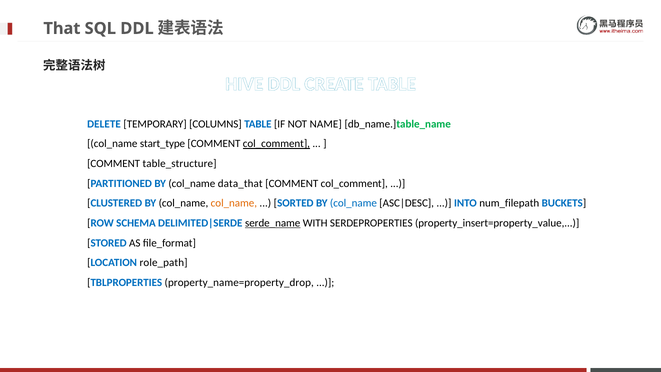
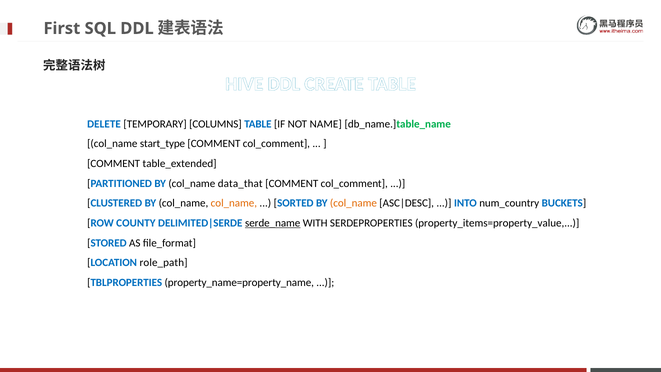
That: That -> First
col_comment at (276, 144) underline: present -> none
table_structure: table_structure -> table_extended
col_name at (353, 203) colour: blue -> orange
num_filepath: num_filepath -> num_country
SCHEMA: SCHEMA -> COUNTY
property_insert=property_value: property_insert=property_value -> property_items=property_value
property_name=property_drop: property_name=property_drop -> property_name=property_name
